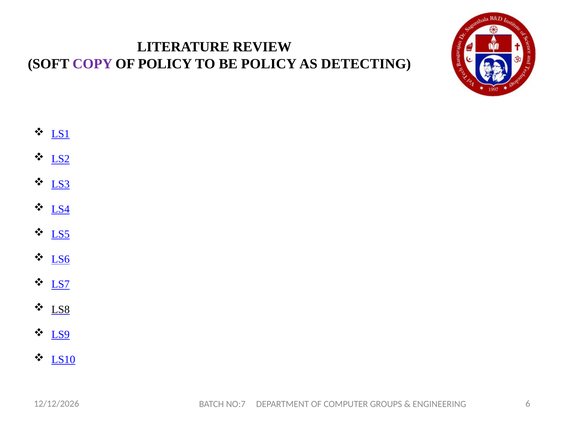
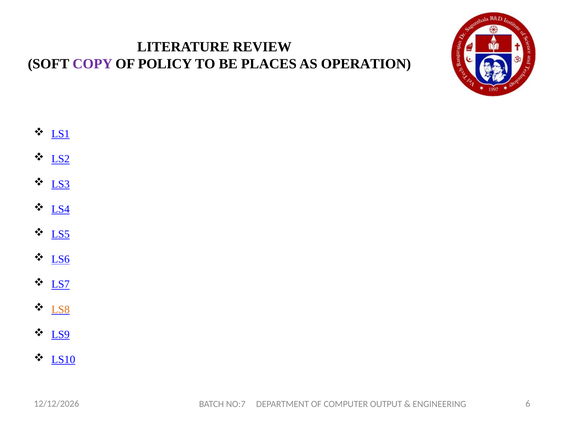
BE POLICY: POLICY -> PLACES
DETECTING: DETECTING -> OPERATION
LS8 colour: black -> orange
GROUPS: GROUPS -> OUTPUT
